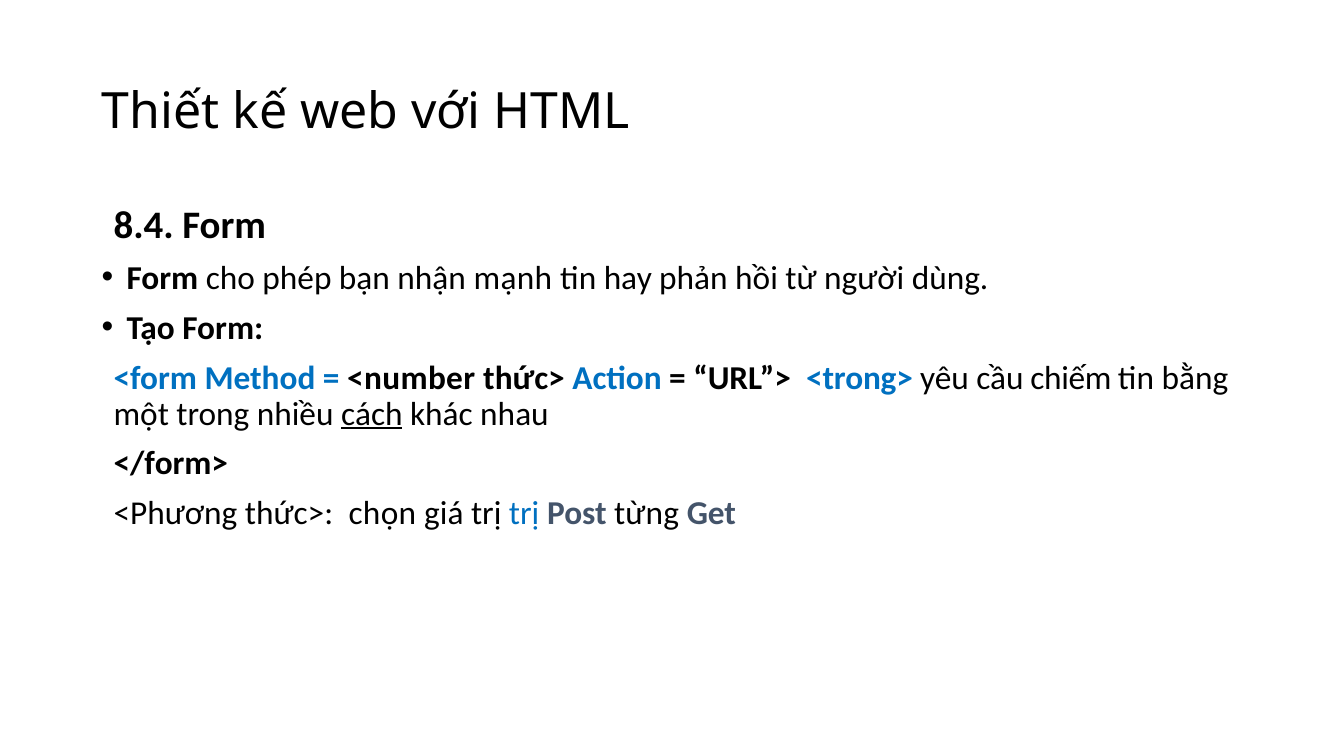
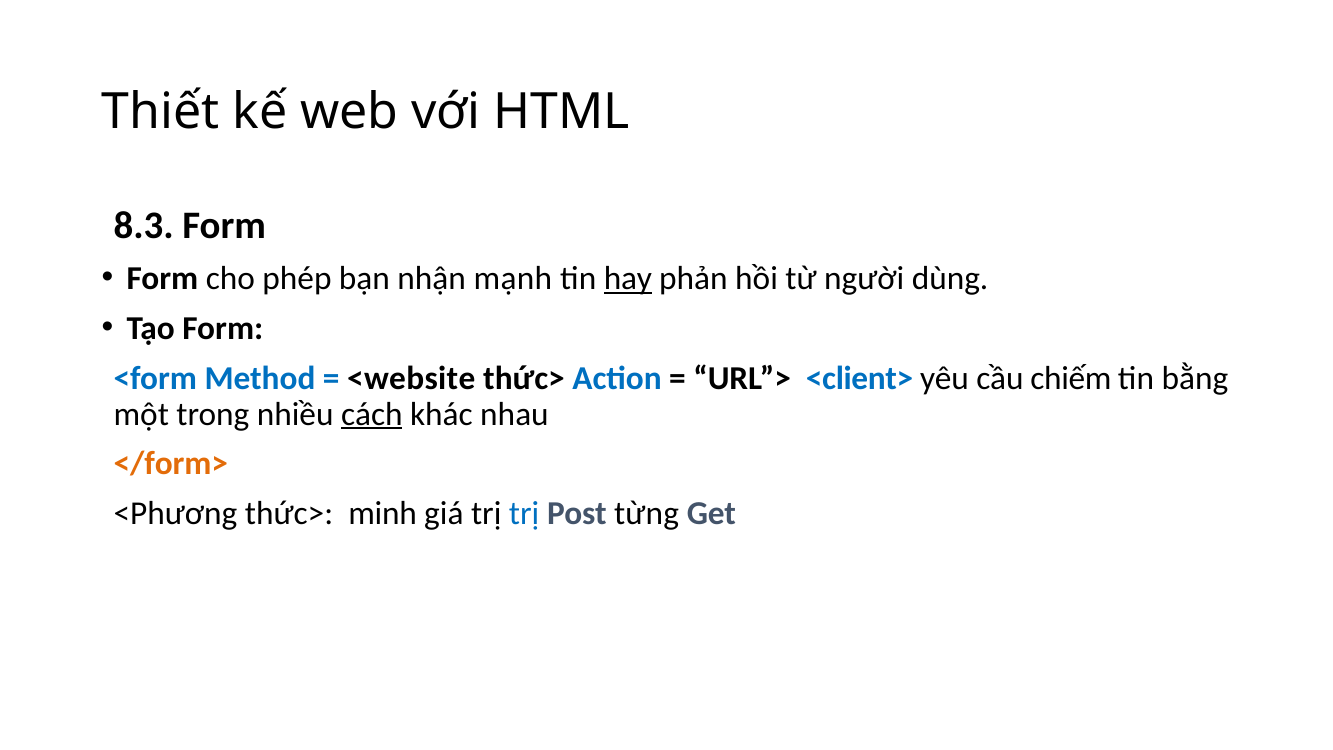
8.4: 8.4 -> 8.3
hay underline: none -> present
<number: <number -> <website
<trong>: <trong> -> <client>
</form> colour: black -> orange
chọn: chọn -> minh
